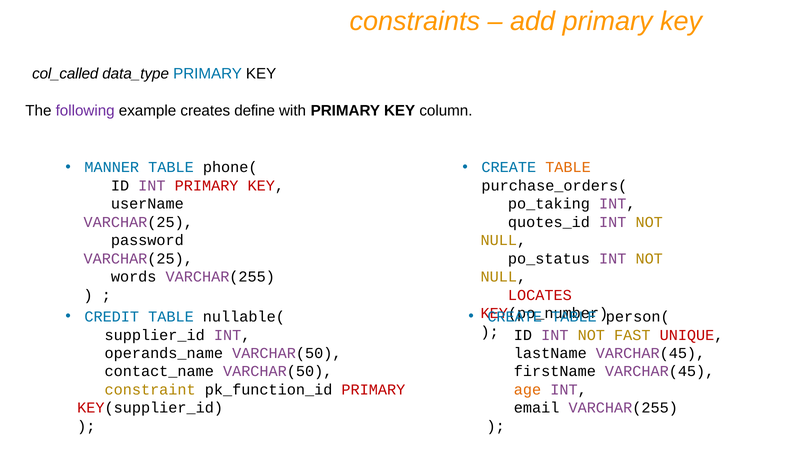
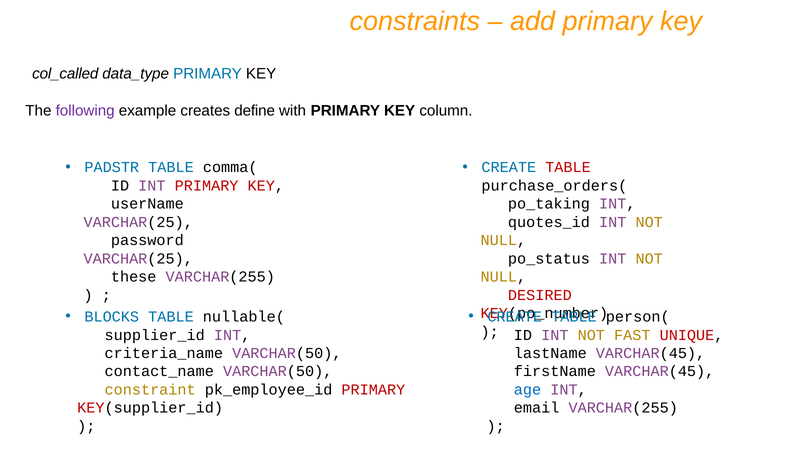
MANNER: MANNER -> PADSTR
phone(: phone( -> comma(
TABLE at (568, 167) colour: orange -> red
words: words -> these
LOCATES: LOCATES -> DESIRED
CREDIT: CREDIT -> BLOCKS
operands_name: operands_name -> criteria_name
pk_function_id: pk_function_id -> pk_employee_id
age colour: orange -> blue
